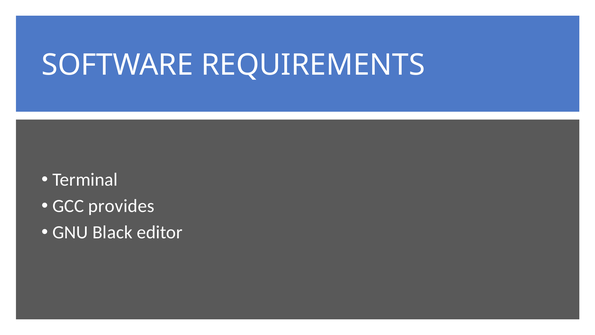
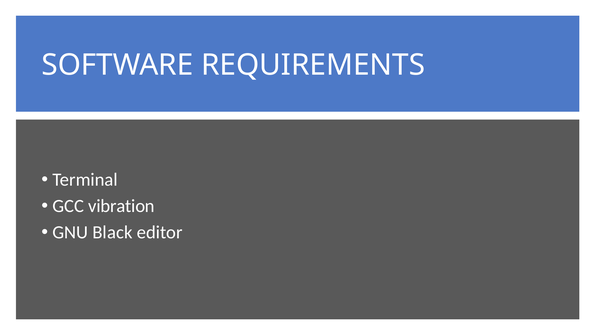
provides: provides -> vibration
